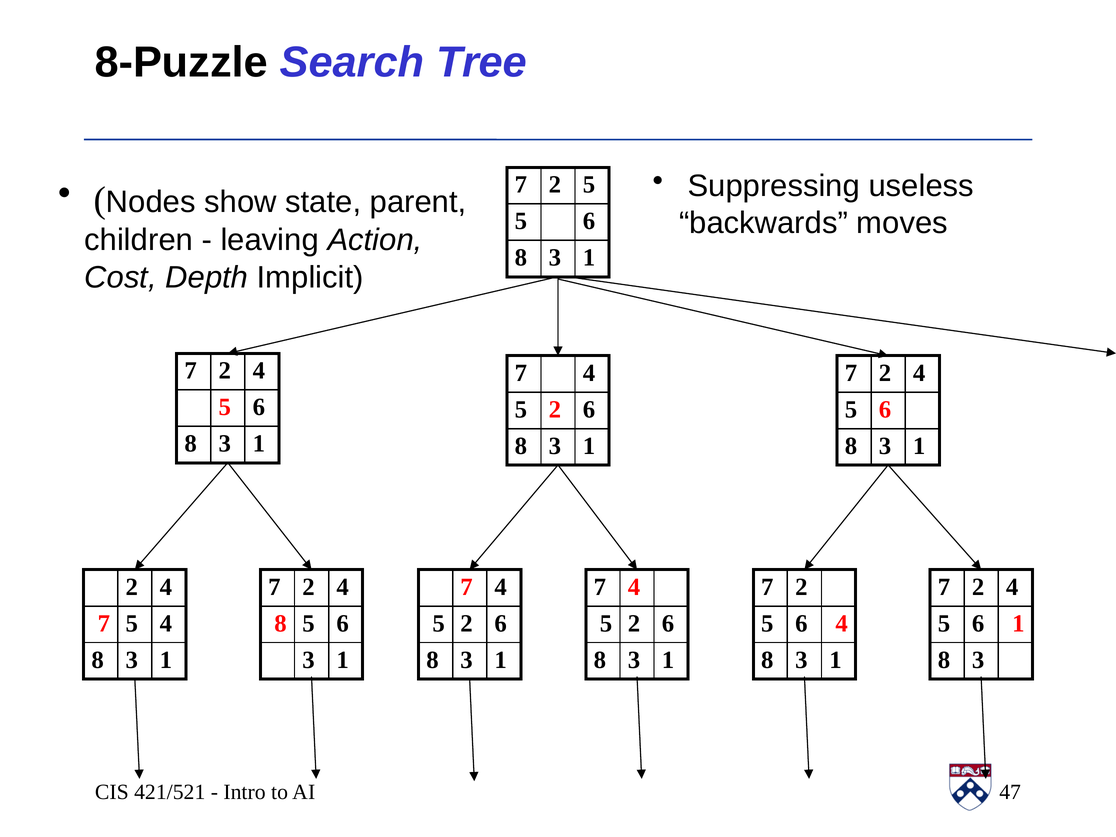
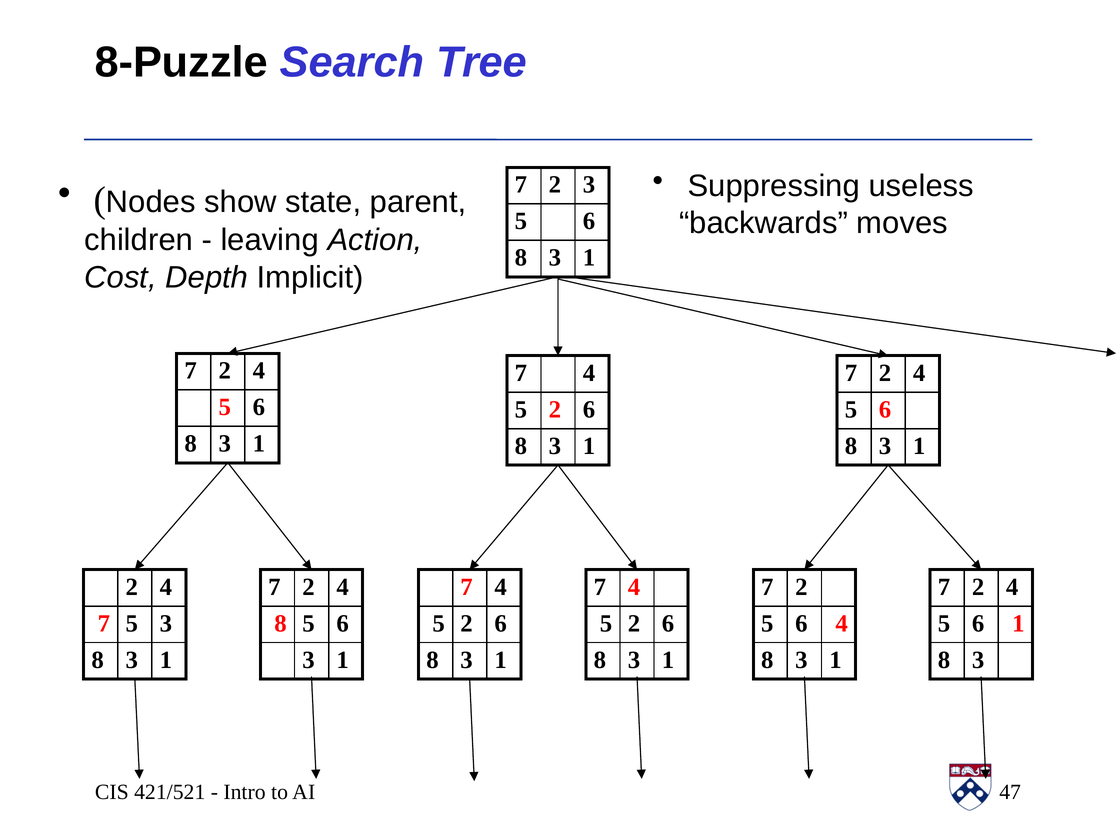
5 at (589, 185): 5 -> 3
5 4: 4 -> 3
